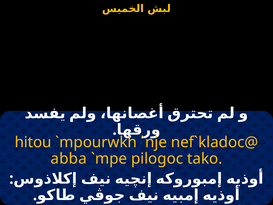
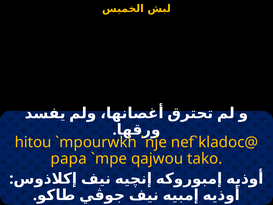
abba: abba -> papa
pilogoc: pilogoc -> qajwou
